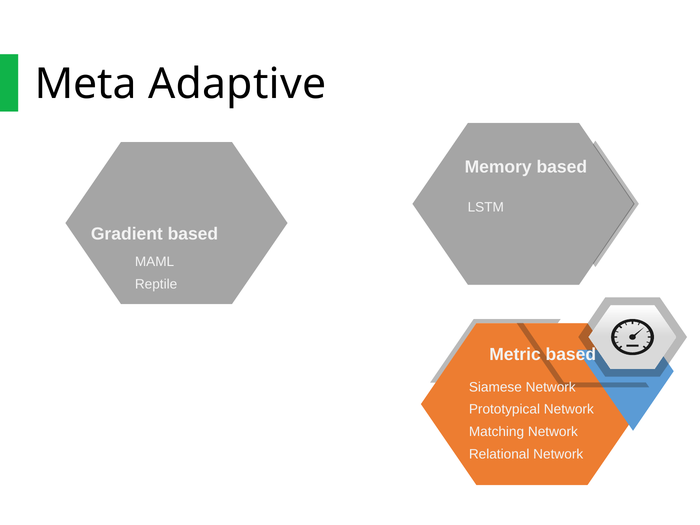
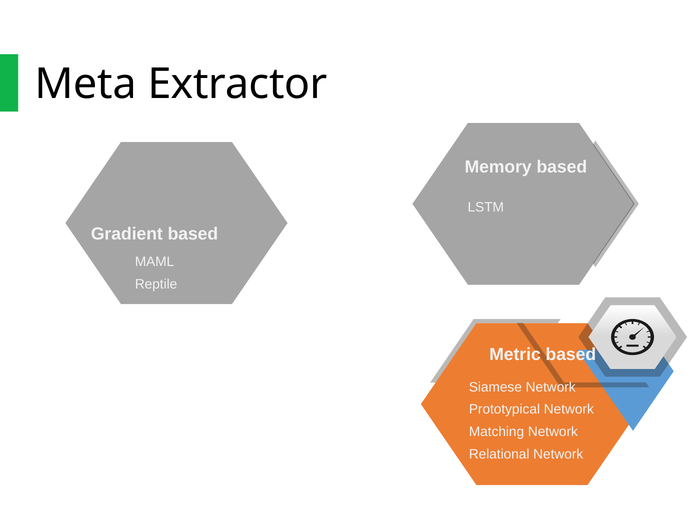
Adaptive: Adaptive -> Extractor
